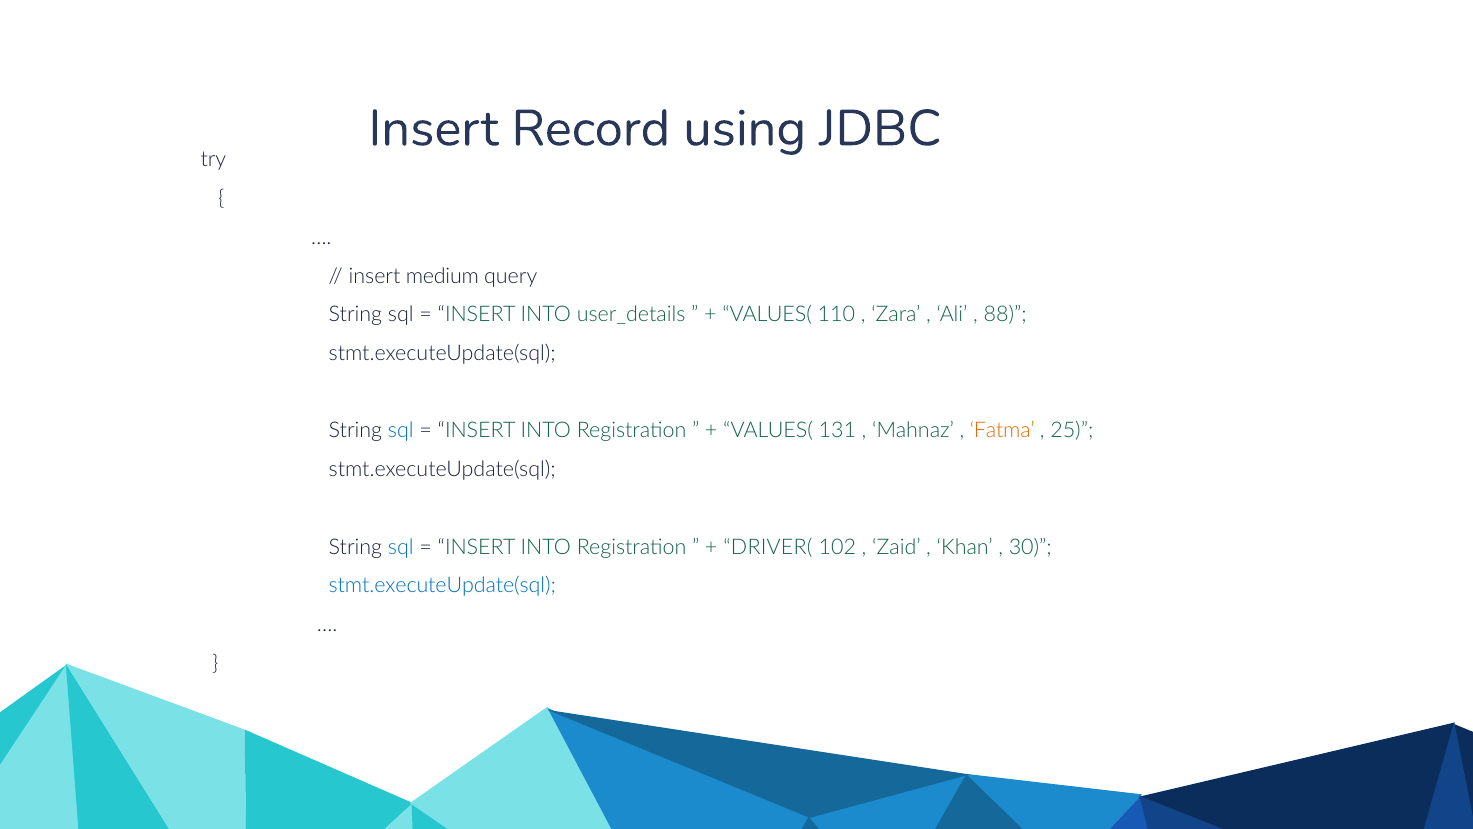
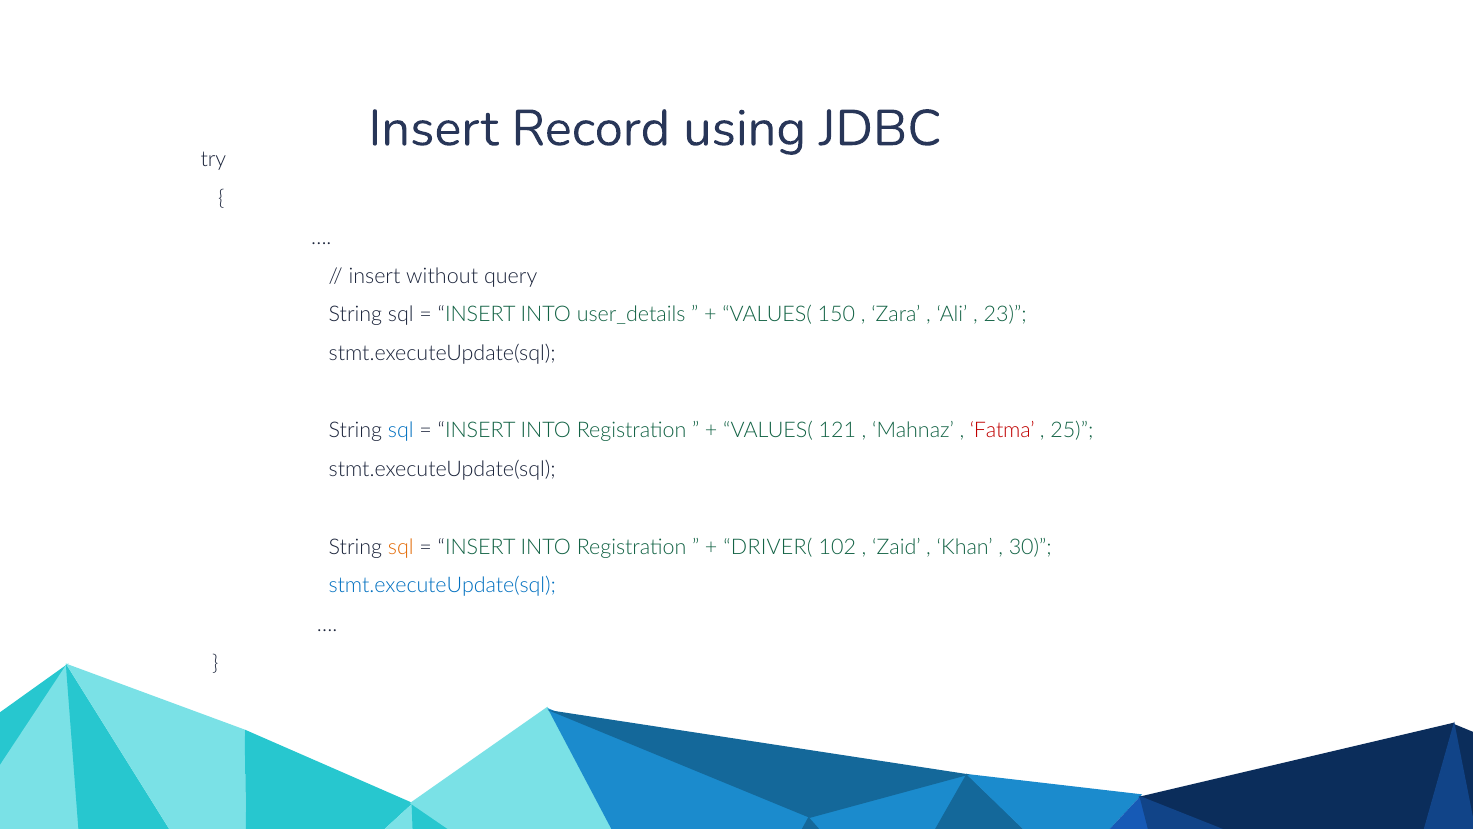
medium: medium -> without
110: 110 -> 150
88: 88 -> 23
131: 131 -> 121
Fatma colour: orange -> red
sql at (401, 547) colour: blue -> orange
